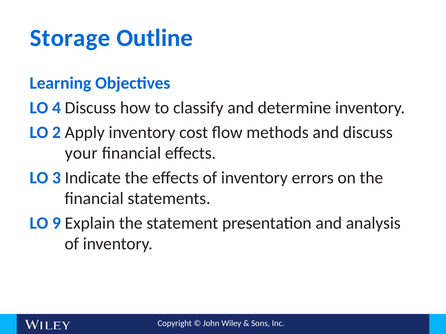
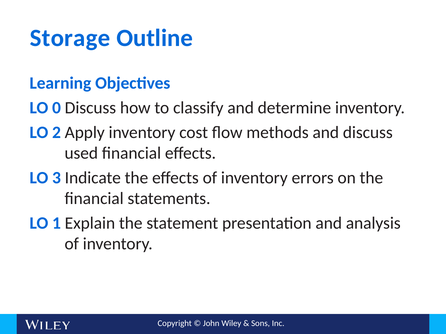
4: 4 -> 0
your: your -> used
9: 9 -> 1
